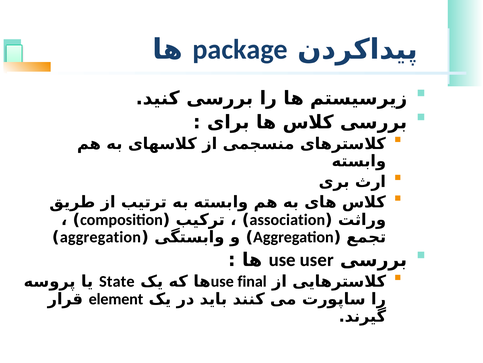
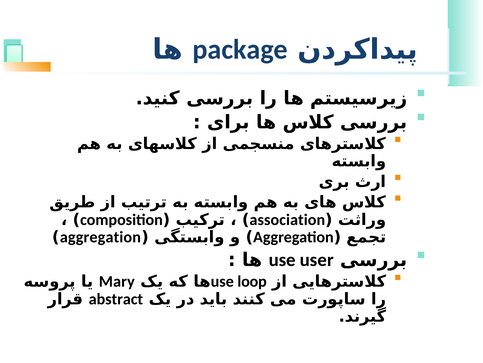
State: State -> Mary
final: final -> loop
element: element -> abstract
